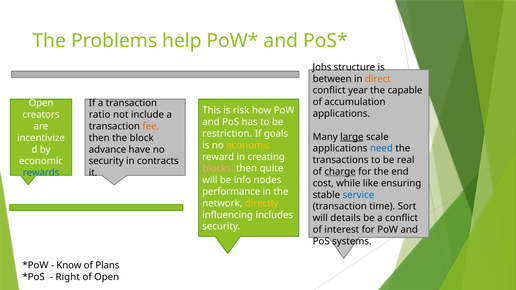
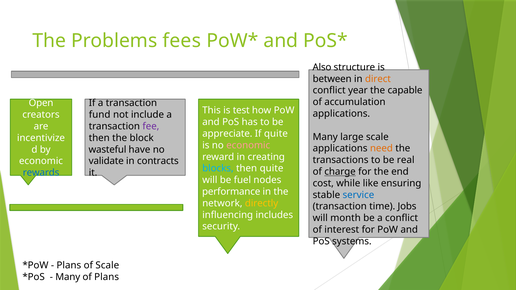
help: help -> fees
Jobs: Jobs -> Also
risk: risk -> test
ratio: ratio -> fund
fee colour: orange -> purple
restriction: restriction -> appreciate
If goals: goals -> quite
large underline: present -> none
economic at (248, 145) colour: yellow -> pink
need colour: blue -> orange
advance: advance -> wasteful
security at (106, 161): security -> validate
blocks colour: pink -> light blue
info: info -> fuel
Sort: Sort -> Jobs
details: details -> month
Know at (69, 266): Know -> Plans
of Plans: Plans -> Scale
Right at (68, 277): Right -> Many
of Open: Open -> Plans
